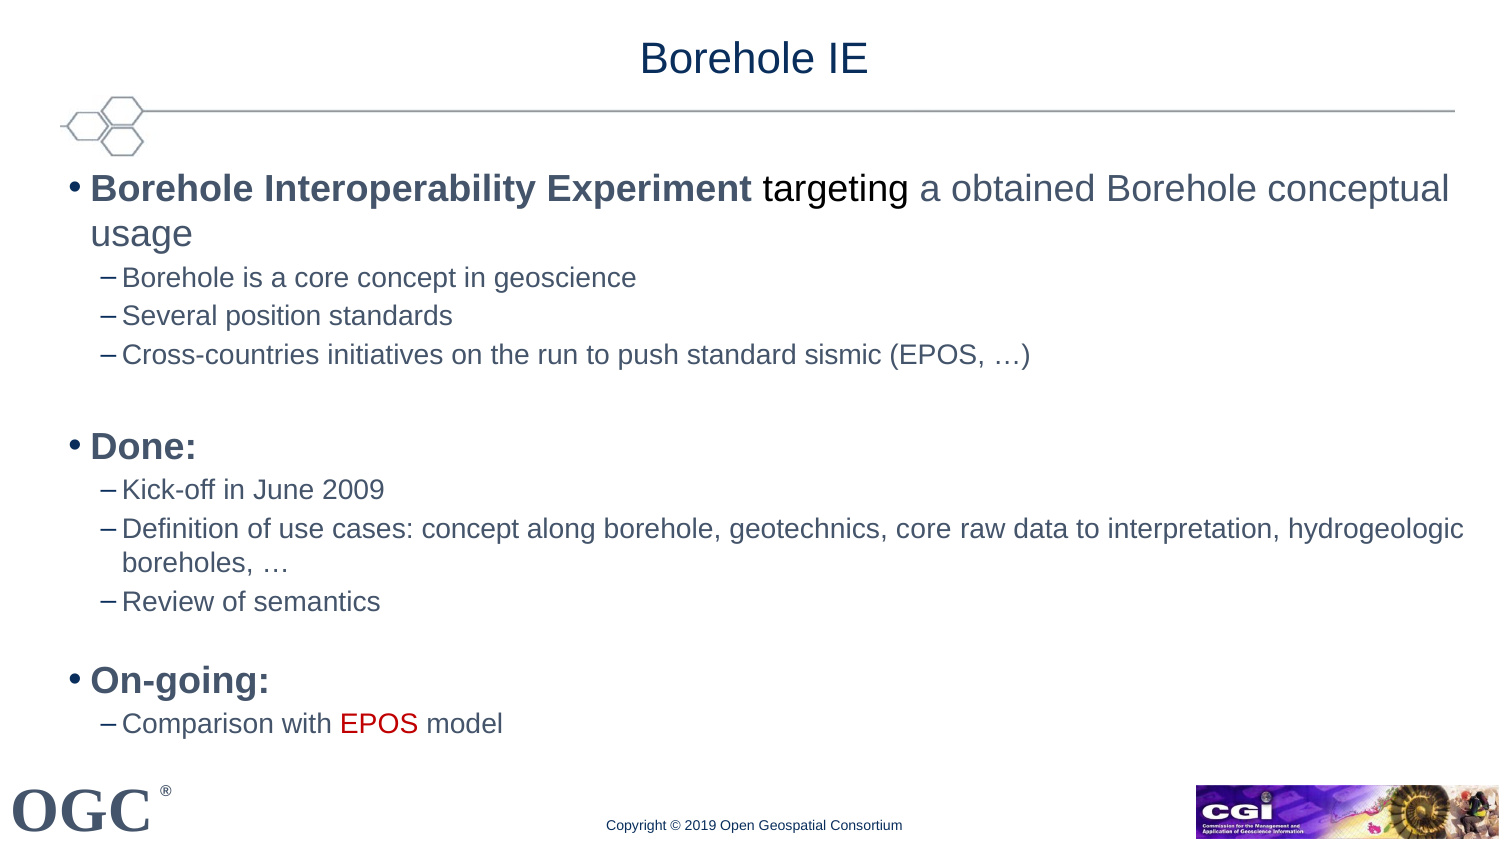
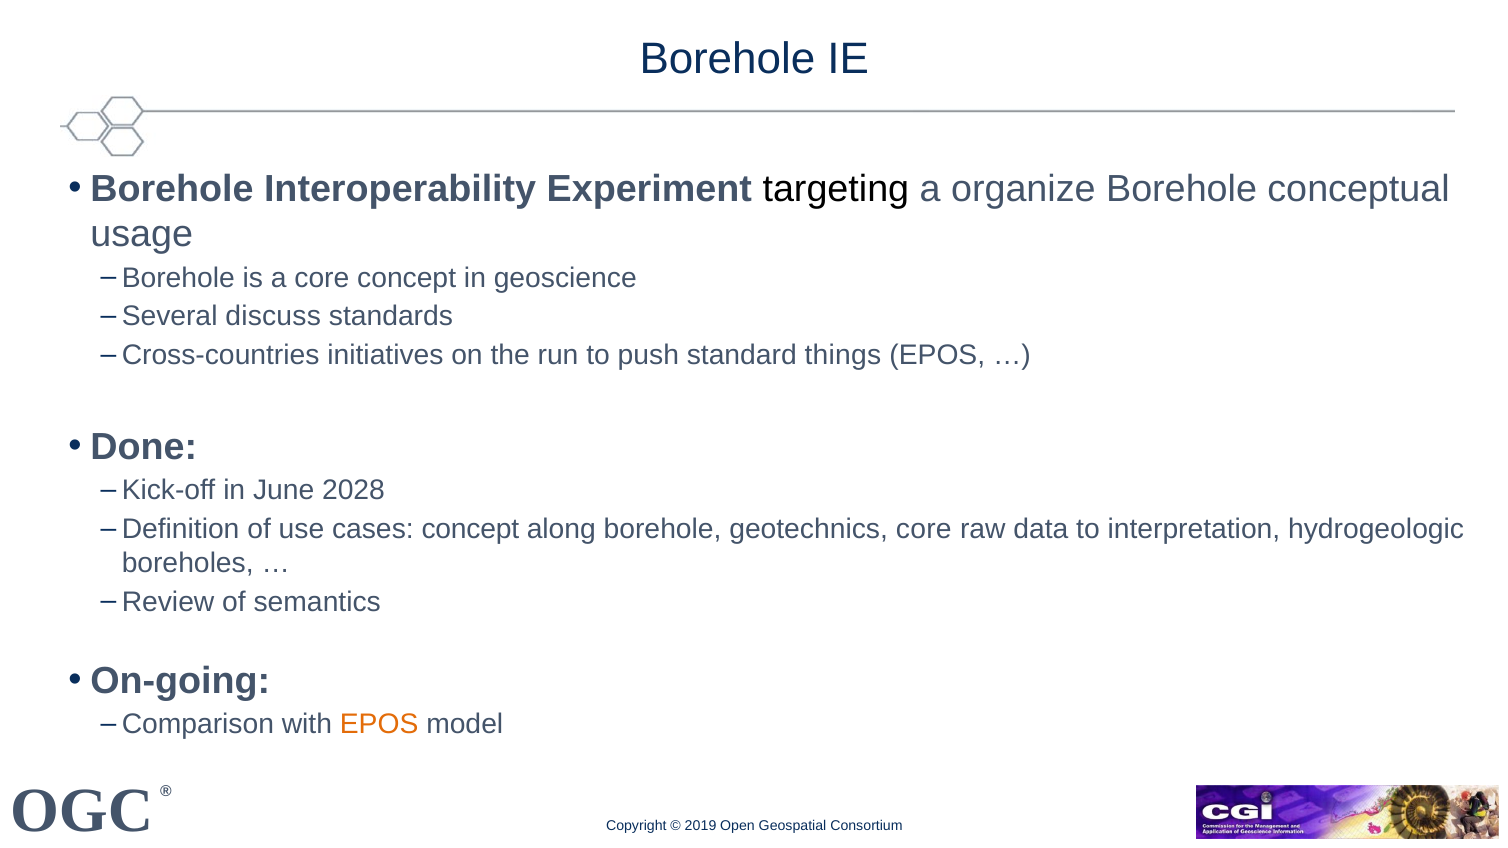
obtained: obtained -> organize
position: position -> discuss
sismic: sismic -> things
2009: 2009 -> 2028
EPOS at (379, 725) colour: red -> orange
